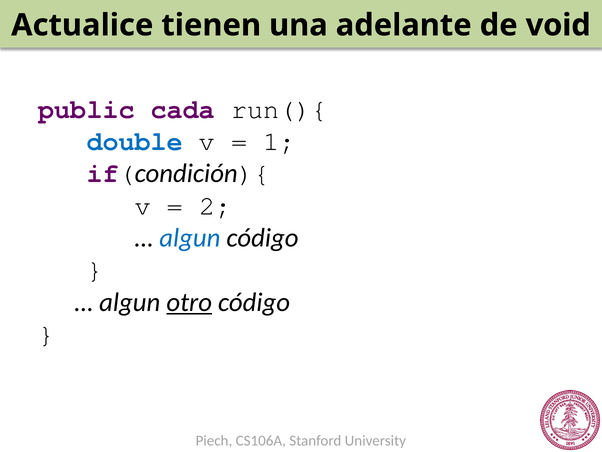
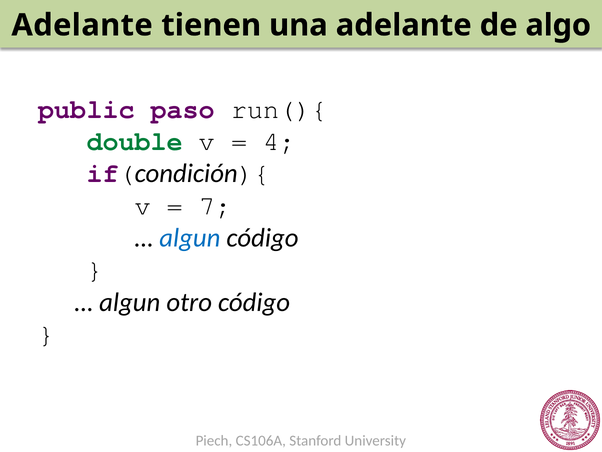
Actualice at (82, 25): Actualice -> Adelante
void: void -> algo
cada: cada -> paso
double colour: blue -> green
1: 1 -> 4
2: 2 -> 7
otro underline: present -> none
